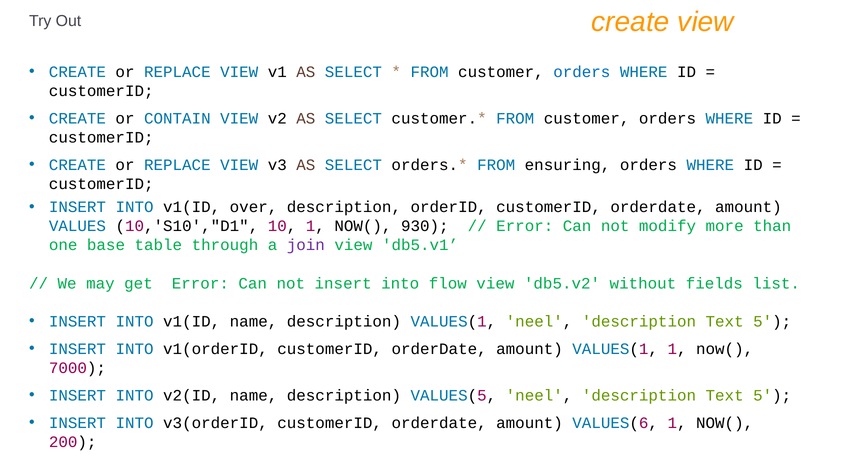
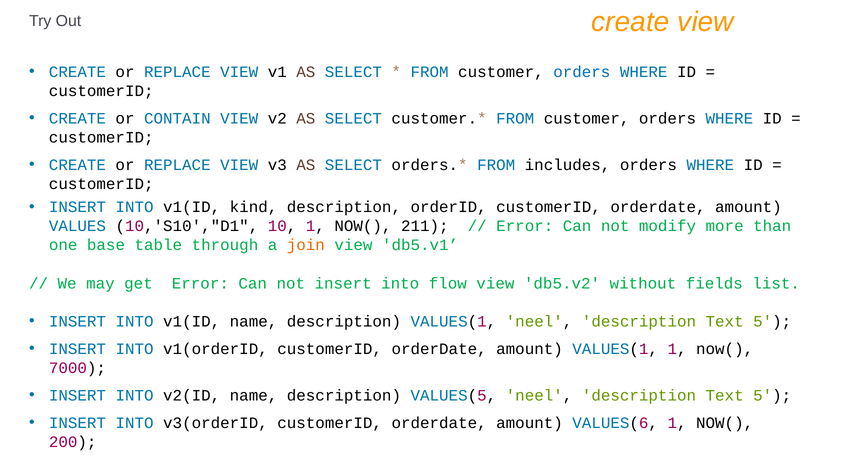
ensuring: ensuring -> includes
over: over -> kind
930: 930 -> 211
join colour: purple -> orange
